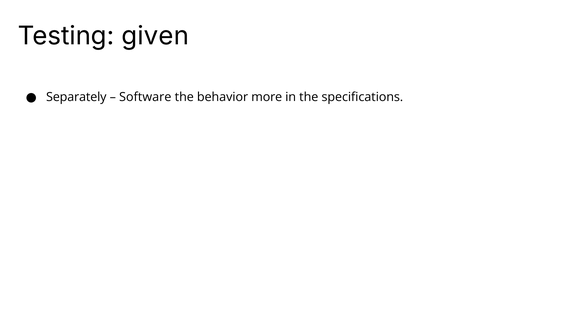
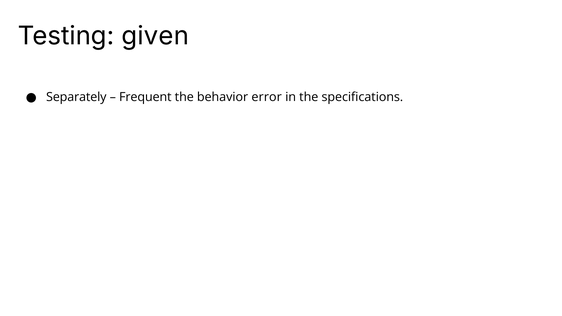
Software: Software -> Frequent
more: more -> error
